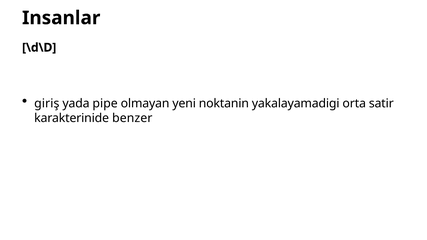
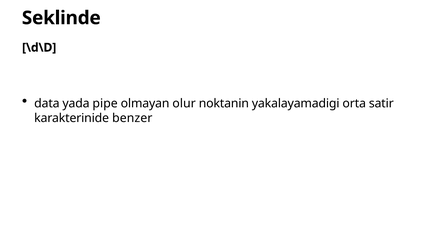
Insanlar: Insanlar -> Seklinde
giriş: giriş -> data
yeni: yeni -> olur
